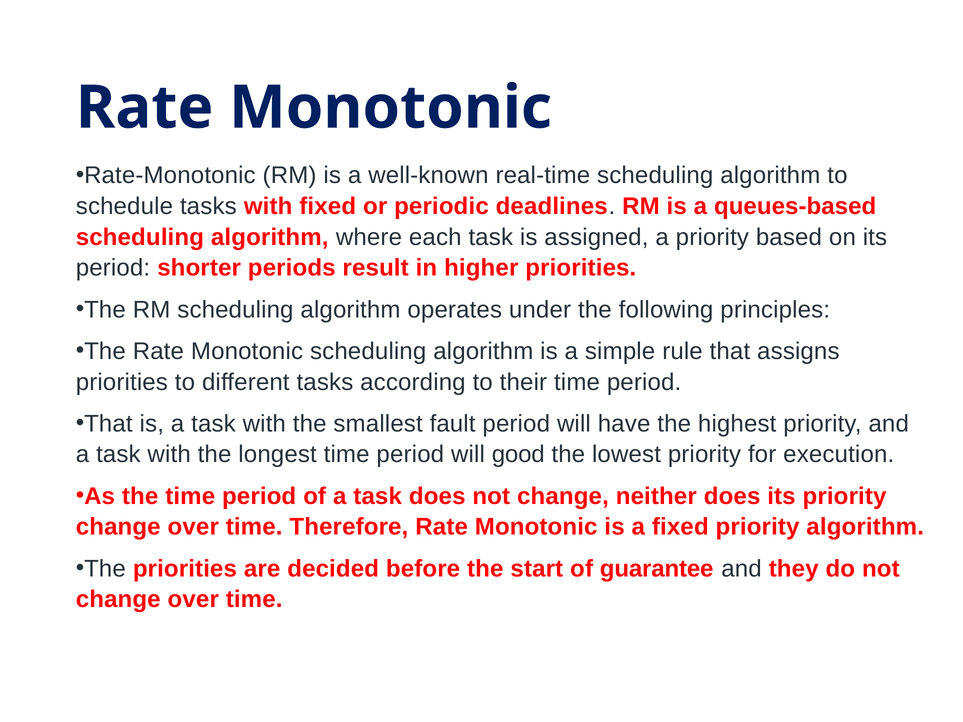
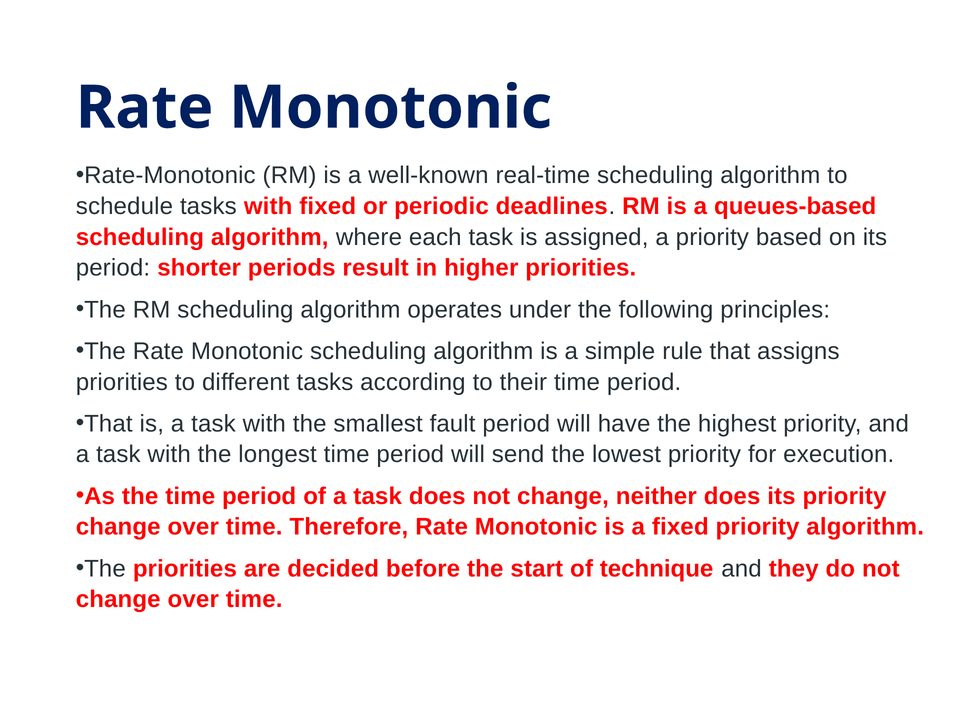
good: good -> send
guarantee: guarantee -> technique
